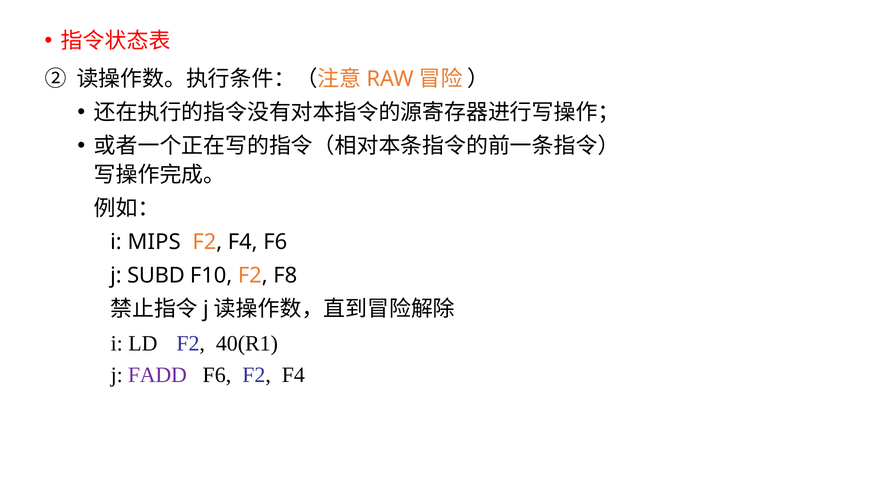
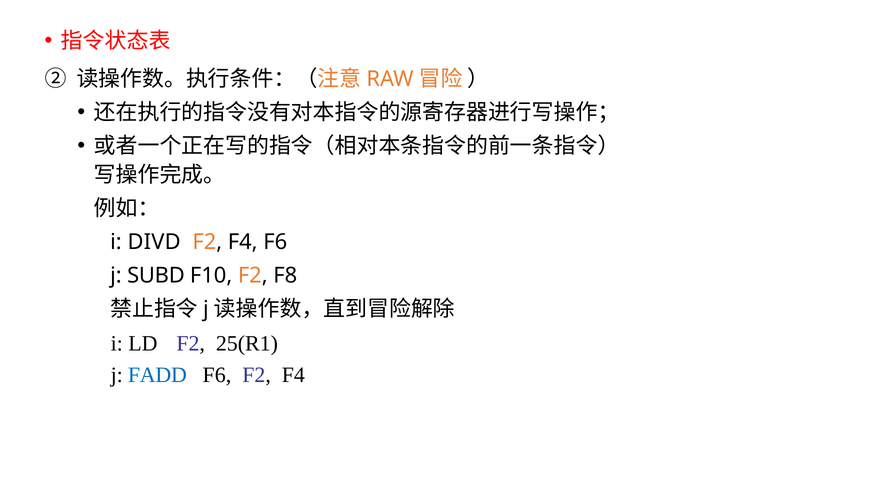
MIPS: MIPS -> DIVD
40(R1: 40(R1 -> 25(R1
FADD colour: purple -> blue
